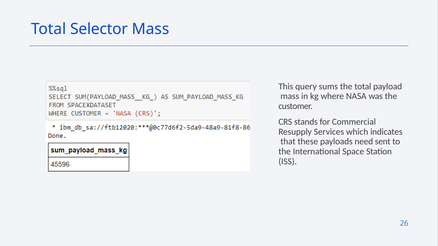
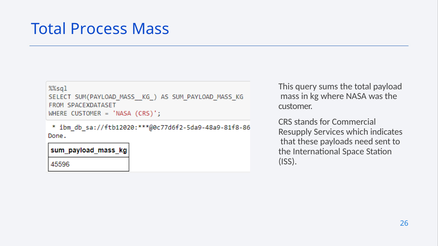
Selector: Selector -> Process
